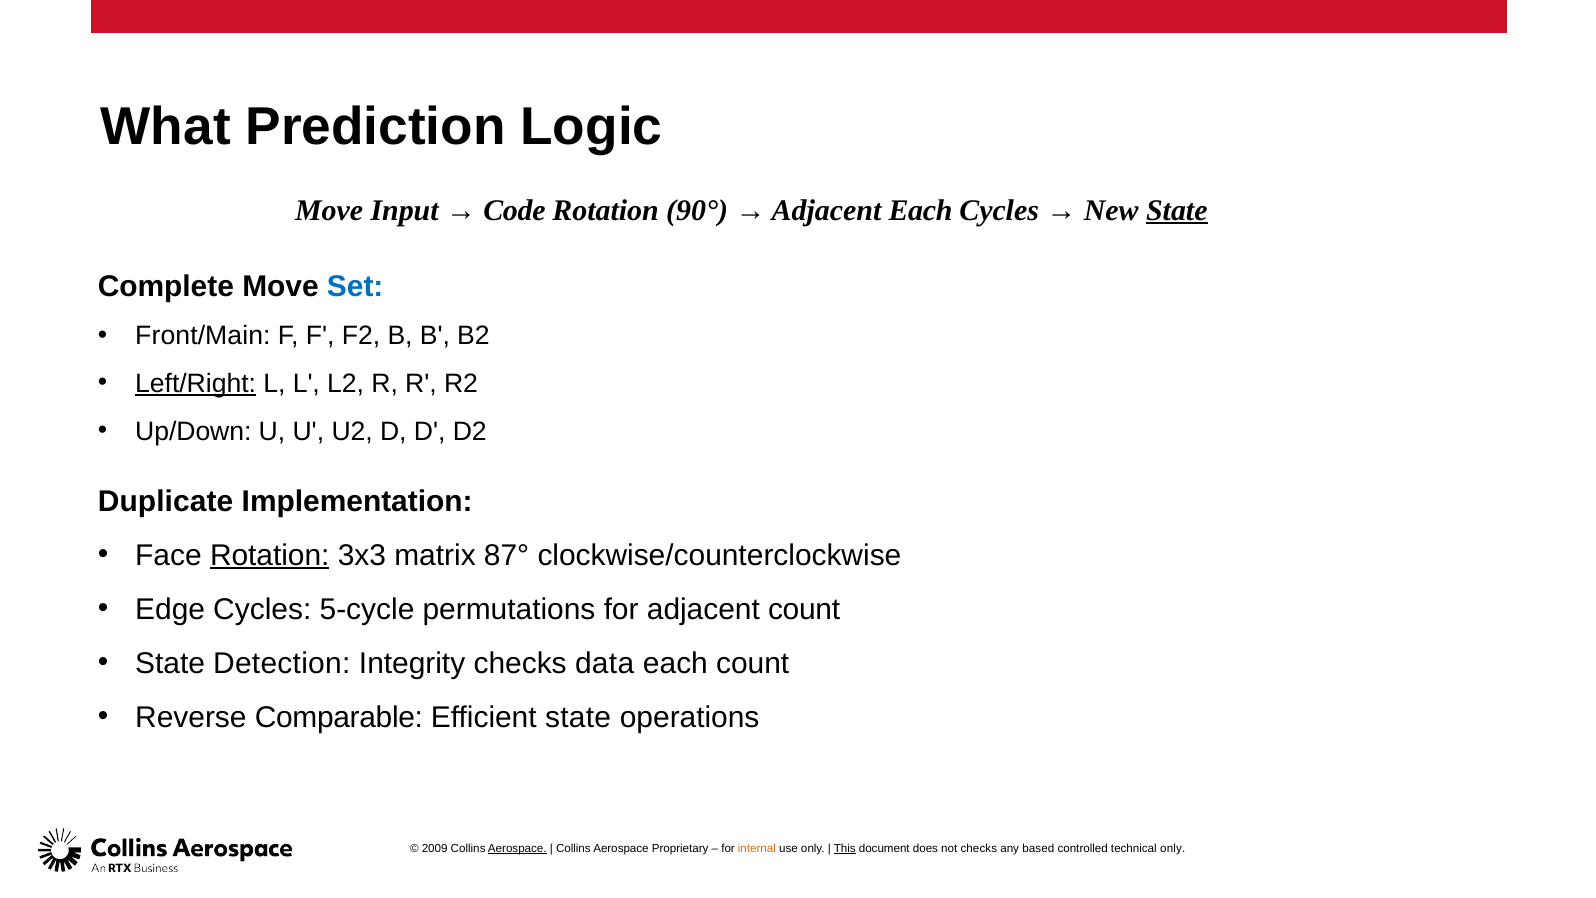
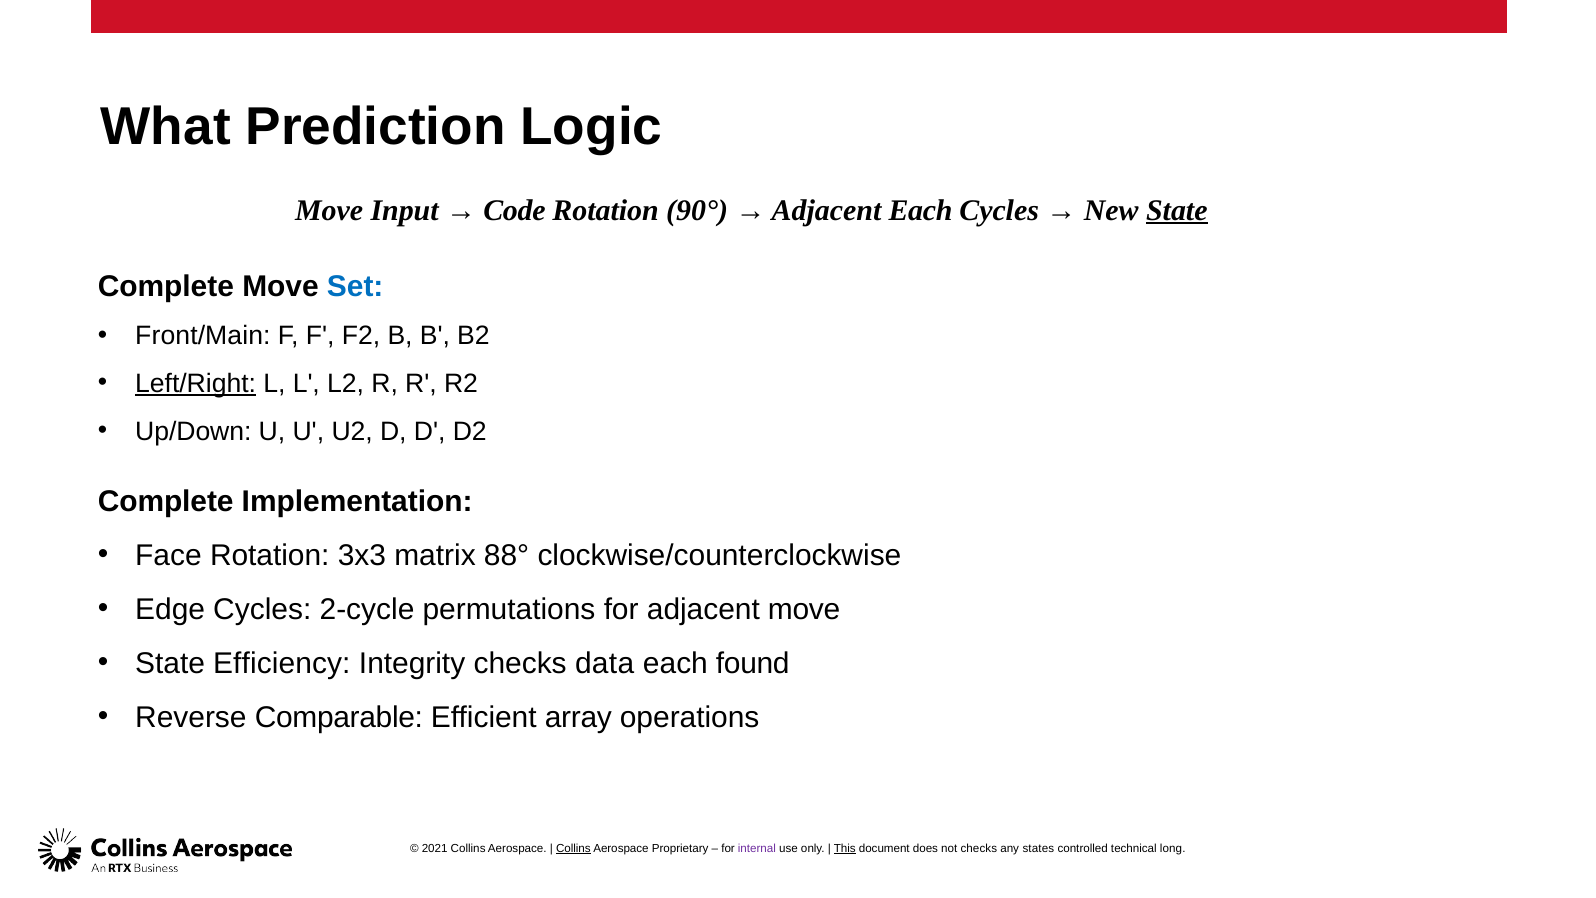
Duplicate at (166, 501): Duplicate -> Complete
Rotation at (270, 555) underline: present -> none
87°: 87° -> 88°
5-cycle: 5-cycle -> 2-cycle
adjacent count: count -> move
Detection: Detection -> Efficiency
each count: count -> found
Efficient state: state -> array
2009: 2009 -> 2021
Aerospace at (517, 848) underline: present -> none
Collins at (573, 848) underline: none -> present
internal colour: orange -> purple
based: based -> states
technical only: only -> long
